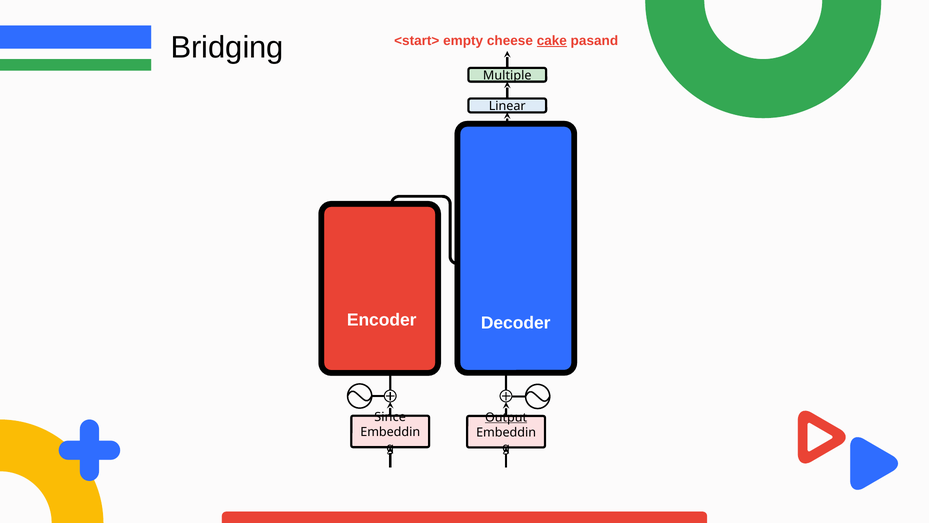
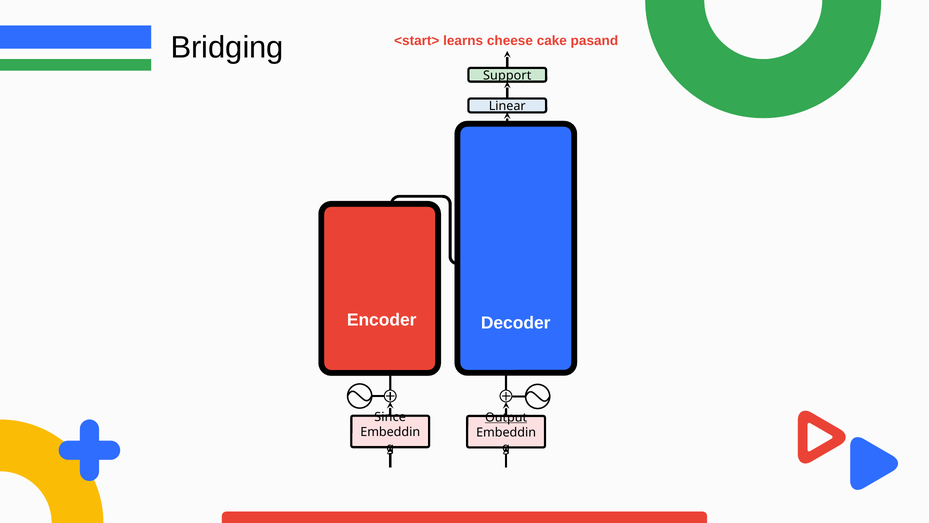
empty: empty -> learns
cake underline: present -> none
Multiple: Multiple -> Support
